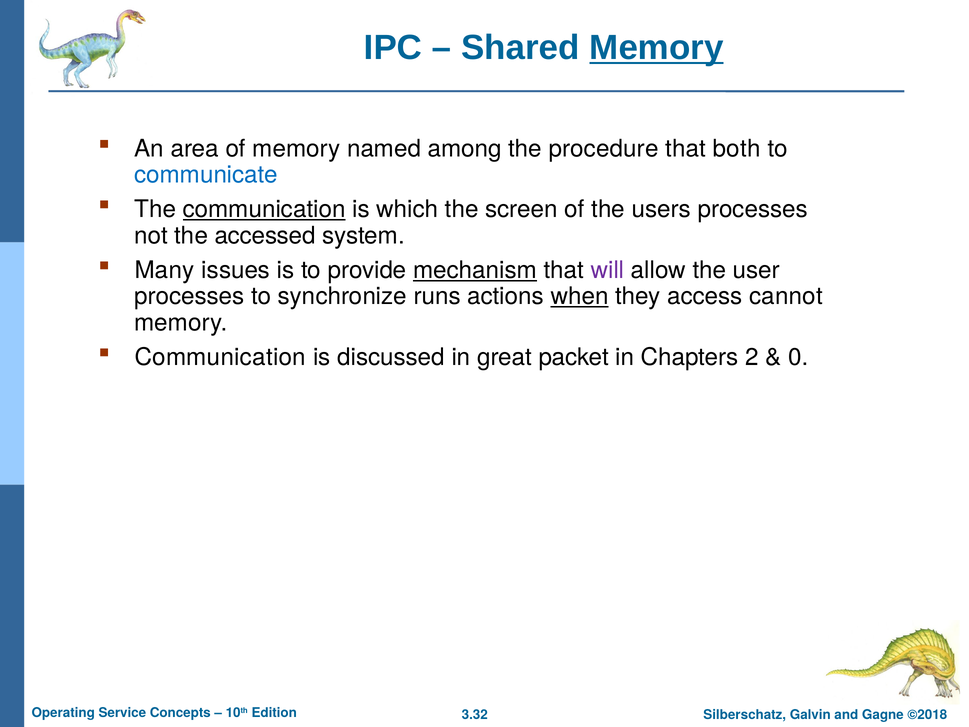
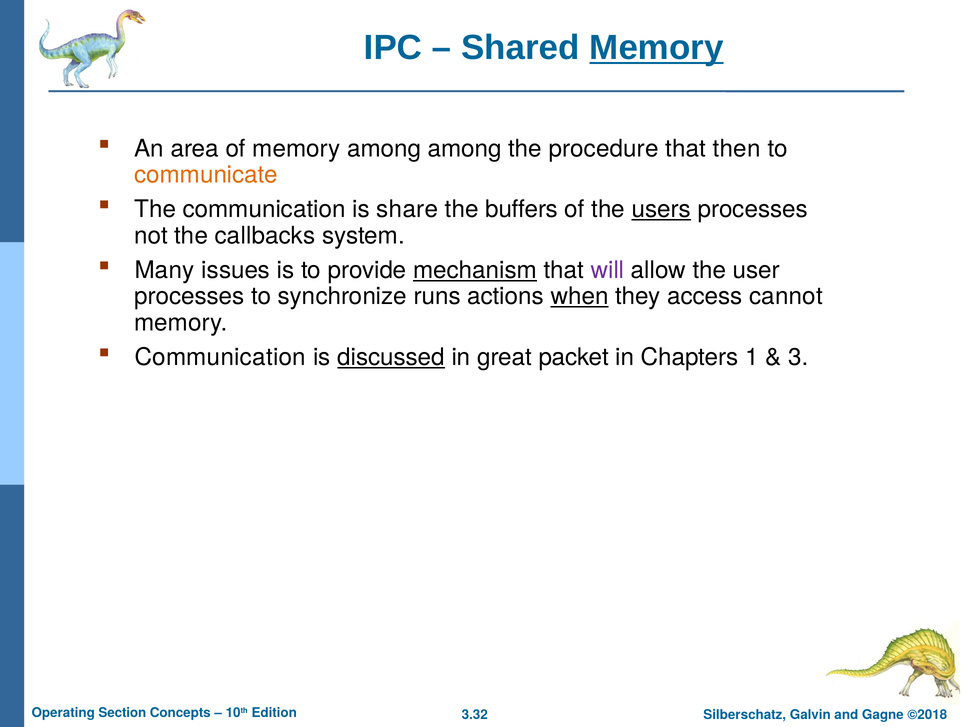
memory named: named -> among
both: both -> then
communicate colour: blue -> orange
communication at (264, 209) underline: present -> none
which: which -> share
screen: screen -> buffers
users underline: none -> present
accessed: accessed -> callbacks
discussed underline: none -> present
2: 2 -> 1
0: 0 -> 3
Service: Service -> Section
